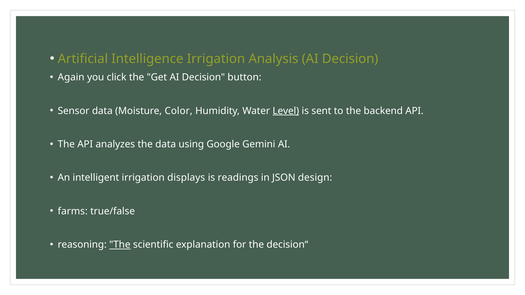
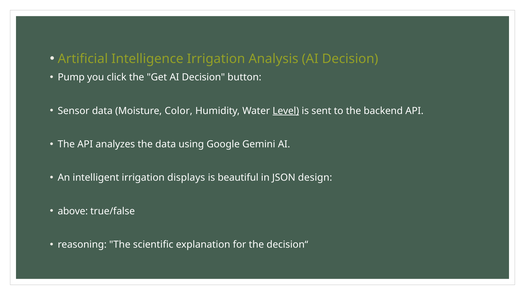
Again: Again -> Pump
readings: readings -> beautiful
farms: farms -> above
The at (120, 245) underline: present -> none
